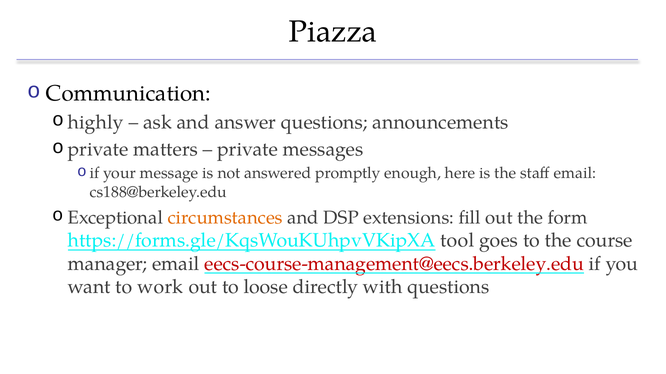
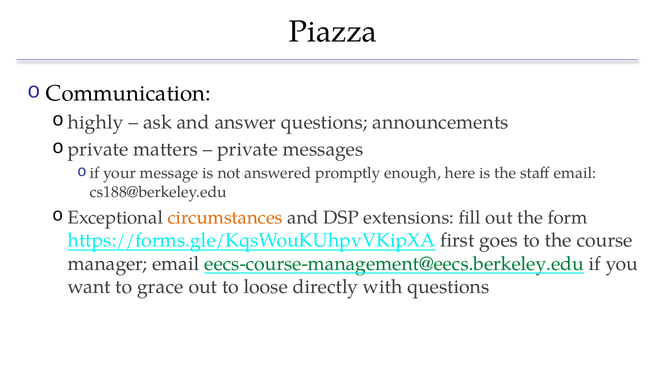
tool: tool -> first
eecs-course-management@eecs.berkeley.edu colour: red -> green
work: work -> grace
